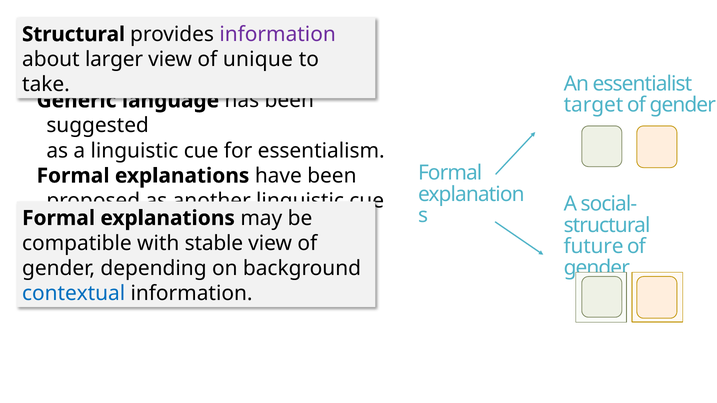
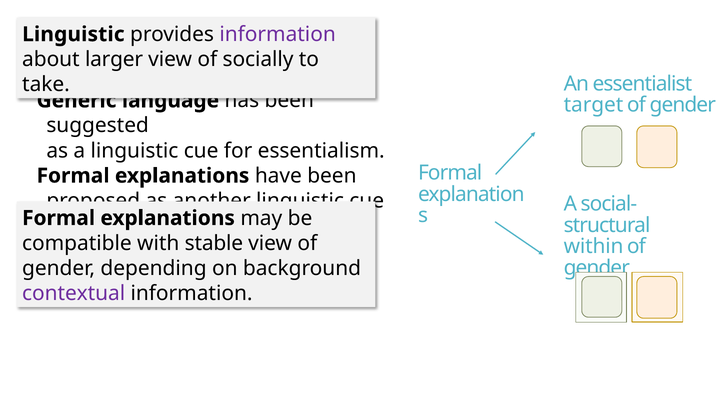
Structural at (74, 34): Structural -> Linguistic
unique: unique -> socially
future: future -> within
contextual colour: blue -> purple
